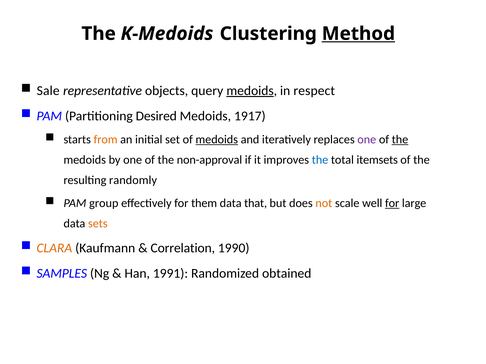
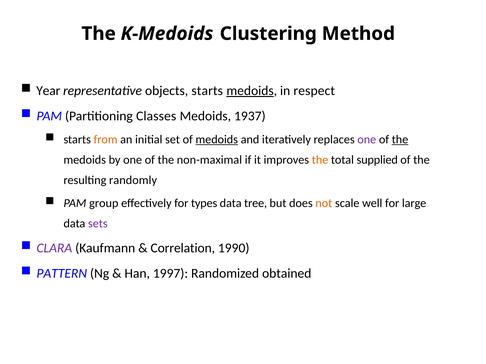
Method underline: present -> none
Sale: Sale -> Year
objects query: query -> starts
Desired: Desired -> Classes
1917: 1917 -> 1937
non-approval: non-approval -> non-maximal
the at (320, 160) colour: blue -> orange
itemsets: itemsets -> supplied
them: them -> types
that: that -> tree
for at (392, 203) underline: present -> none
sets colour: orange -> purple
CLARA colour: orange -> purple
SAMPLES: SAMPLES -> PATTERN
1991: 1991 -> 1997
